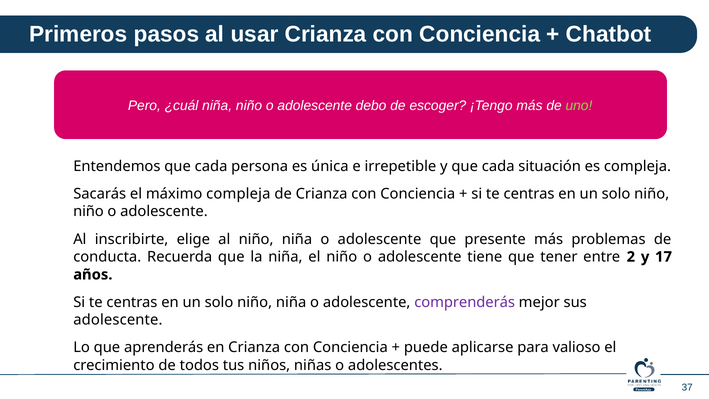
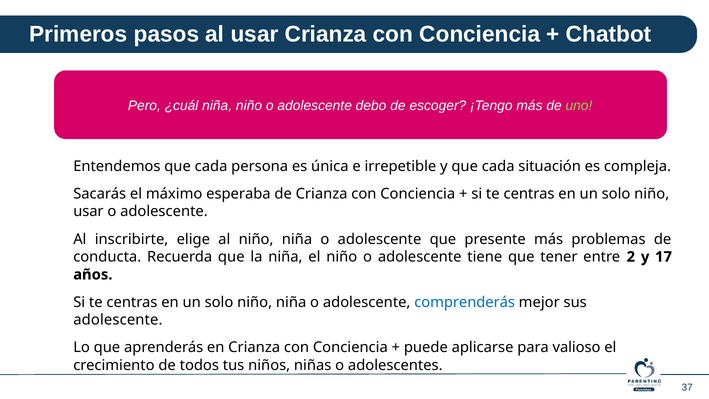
máximo compleja: compleja -> esperaba
niño at (88, 211): niño -> usar
comprenderás colour: purple -> blue
